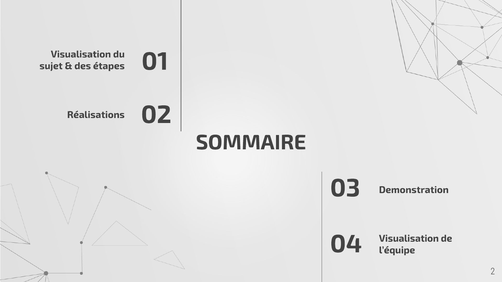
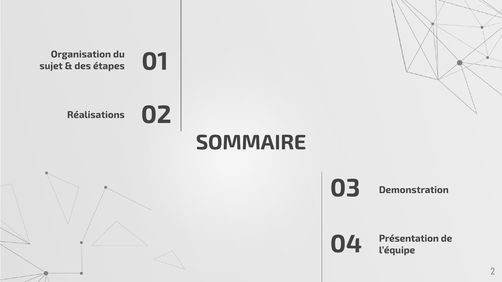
Visualisation at (81, 54): Visualisation -> Organisation
Visualisation at (409, 239): Visualisation -> Présentation
